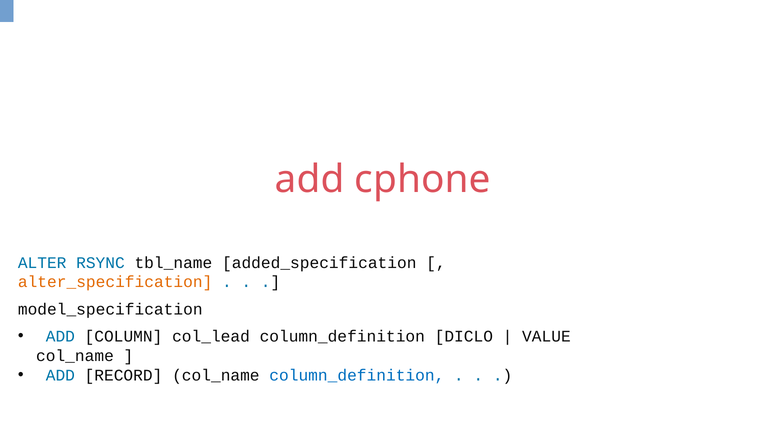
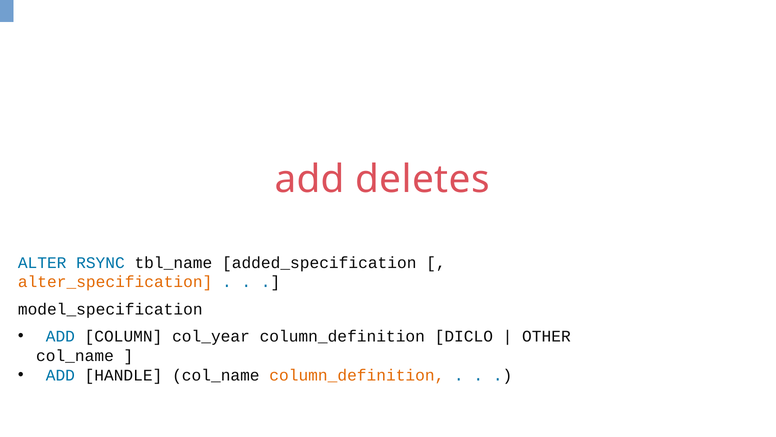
cphone: cphone -> deletes
col_lead: col_lead -> col_year
VALUE: VALUE -> OTHER
RECORD: RECORD -> HANDLE
column_definition at (357, 375) colour: blue -> orange
